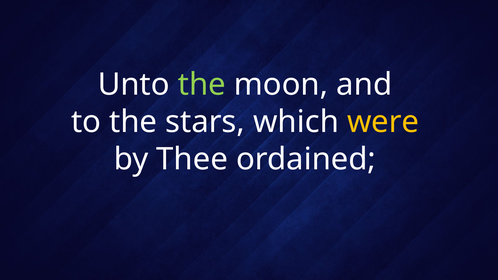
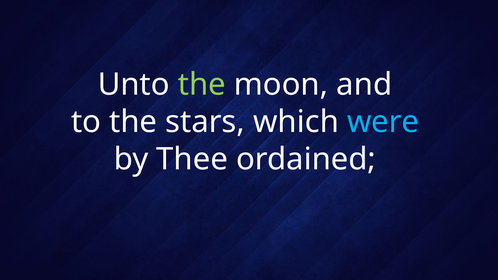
were colour: yellow -> light blue
